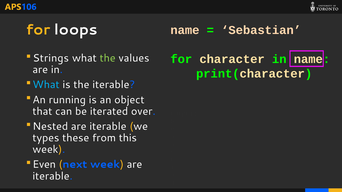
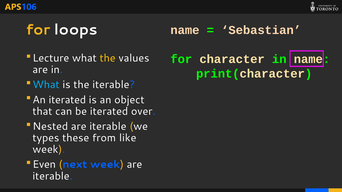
Strings: Strings -> Lecture
the at (108, 58) colour: light green -> yellow
An running: running -> iterated
this: this -> like
